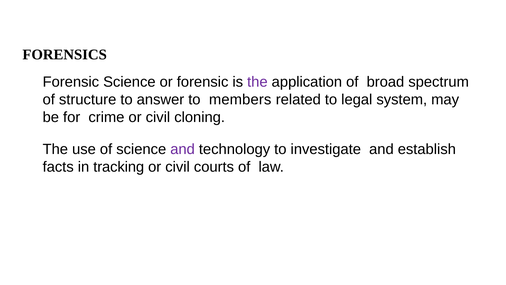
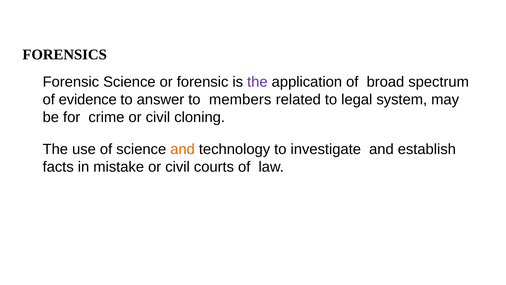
structure: structure -> evidence
and at (183, 149) colour: purple -> orange
tracking: tracking -> mistake
